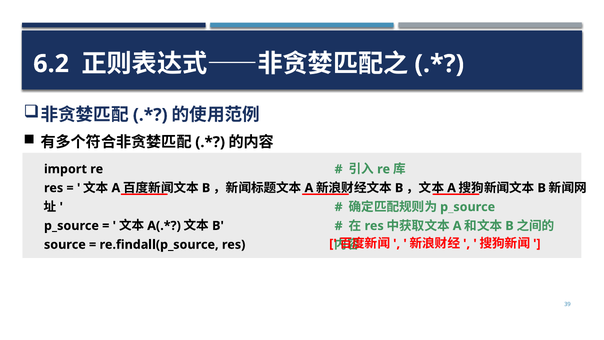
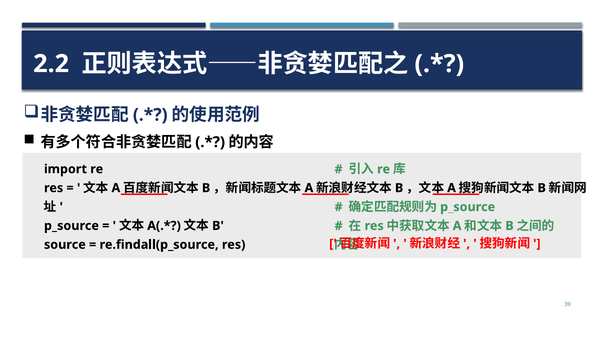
6.2: 6.2 -> 2.2
